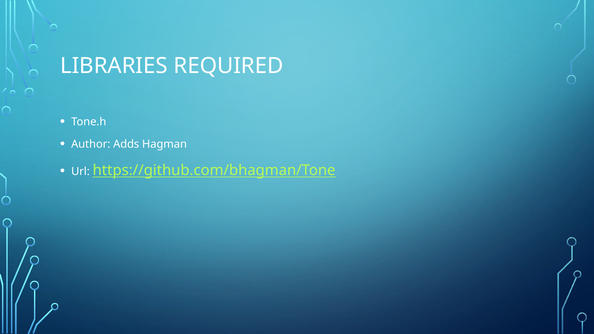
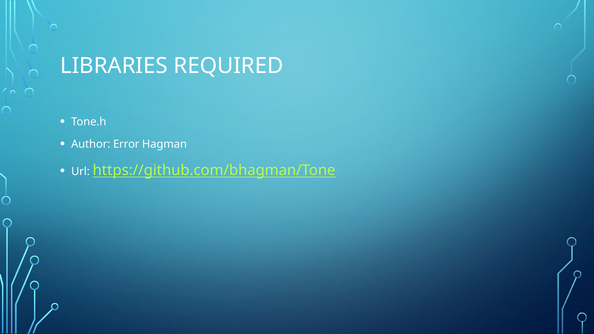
Adds: Adds -> Error
